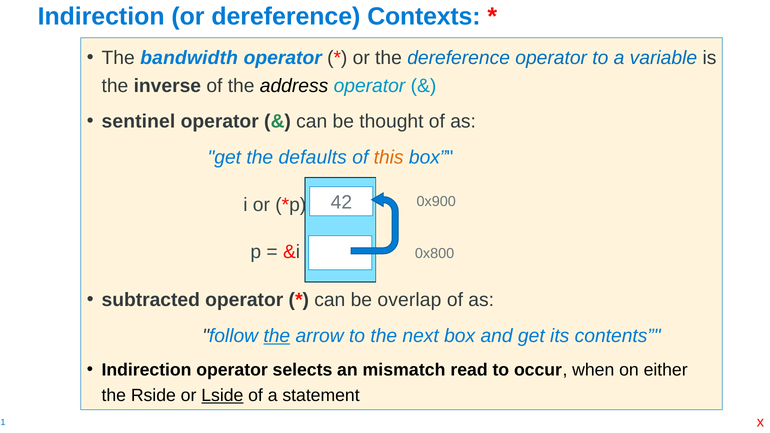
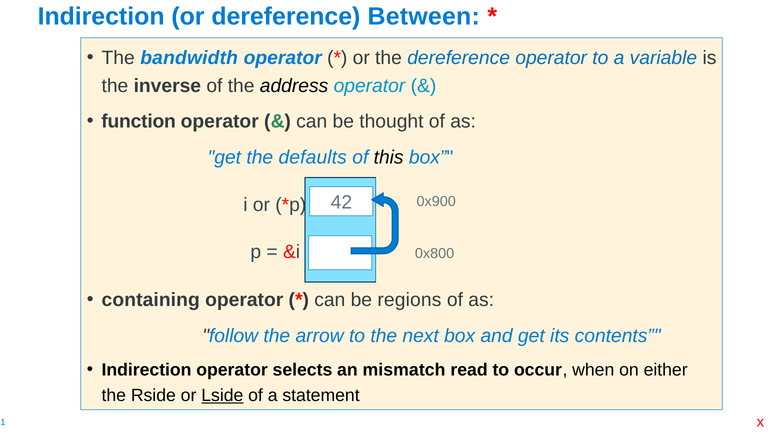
Contexts: Contexts -> Between
sentinel: sentinel -> function
this colour: orange -> black
subtracted: subtracted -> containing
overlap: overlap -> regions
the at (277, 336) underline: present -> none
